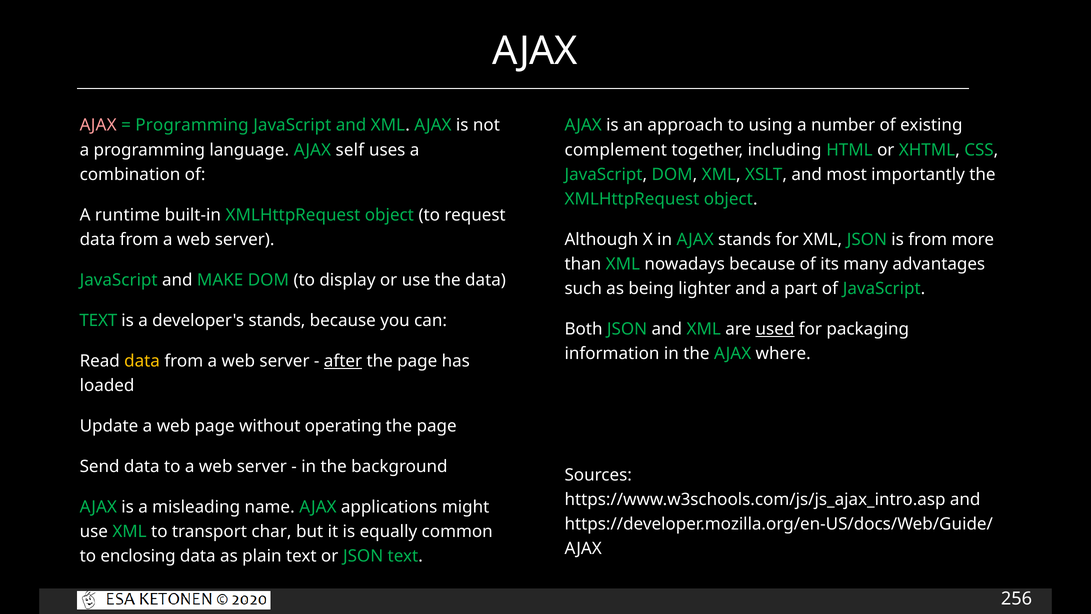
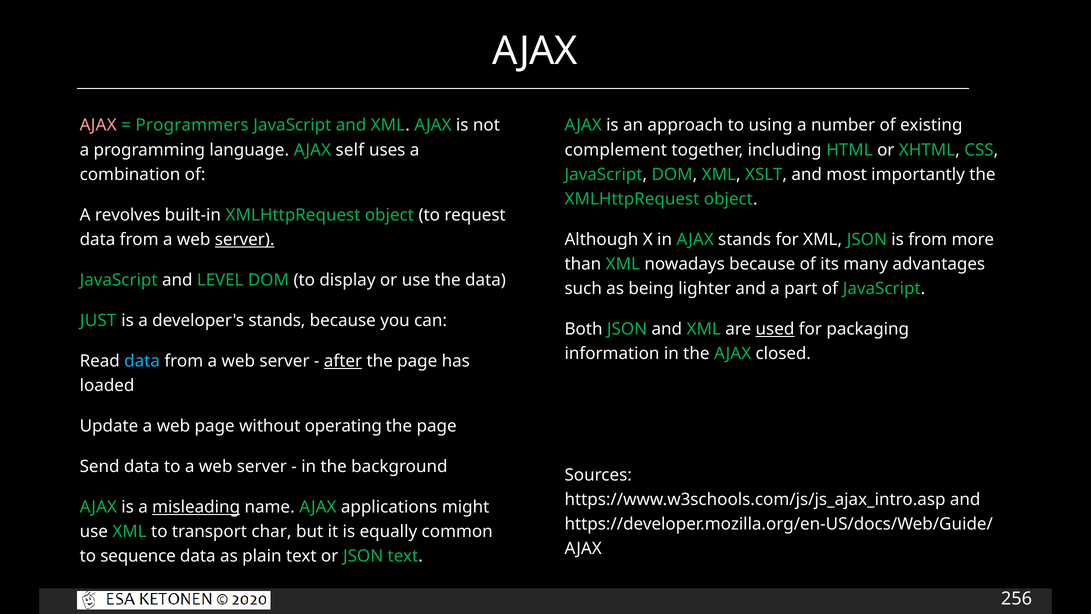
Programming at (192, 125): Programming -> Programmers
runtime: runtime -> revolves
server at (245, 239) underline: none -> present
MAKE: MAKE -> LEVEL
TEXT at (98, 320): TEXT -> JUST
where: where -> closed
data at (142, 361) colour: yellow -> light blue
misleading underline: none -> present
enclosing: enclosing -> sequence
